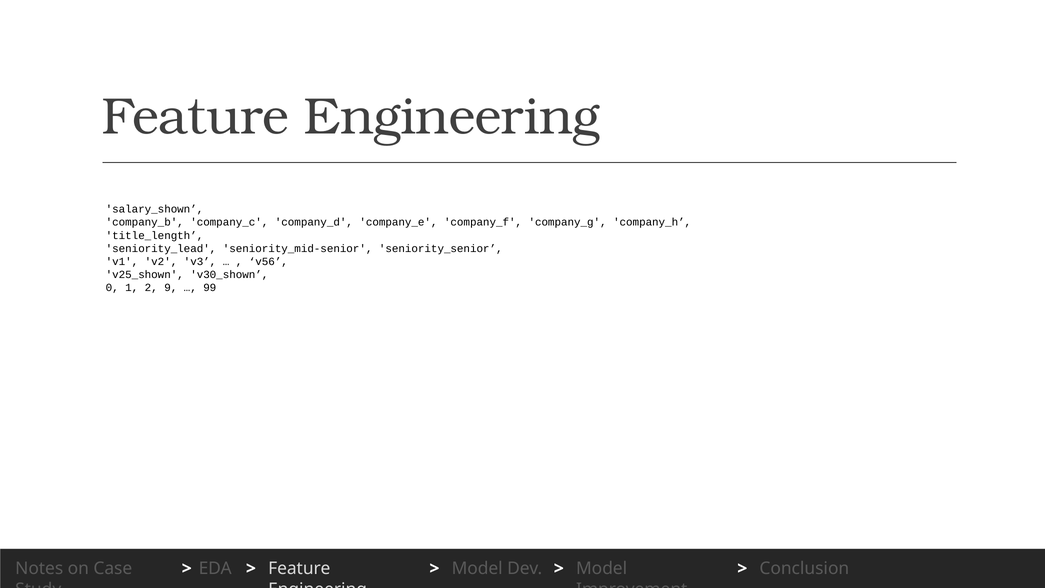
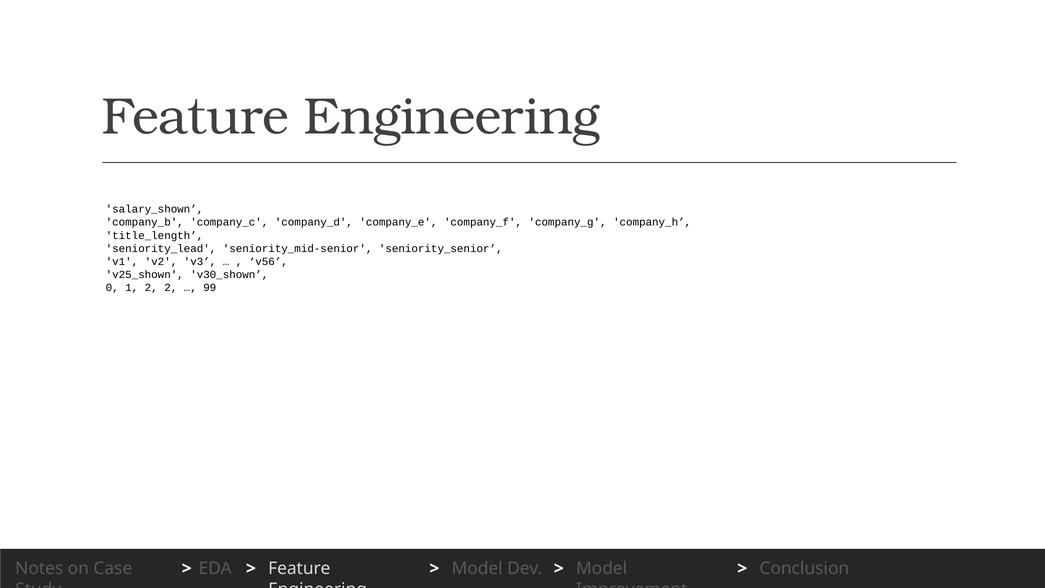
2 9: 9 -> 2
